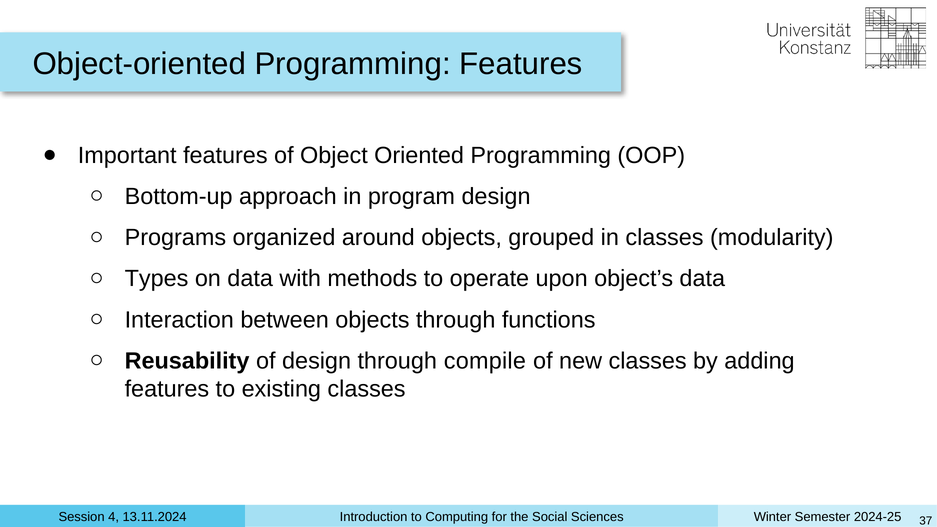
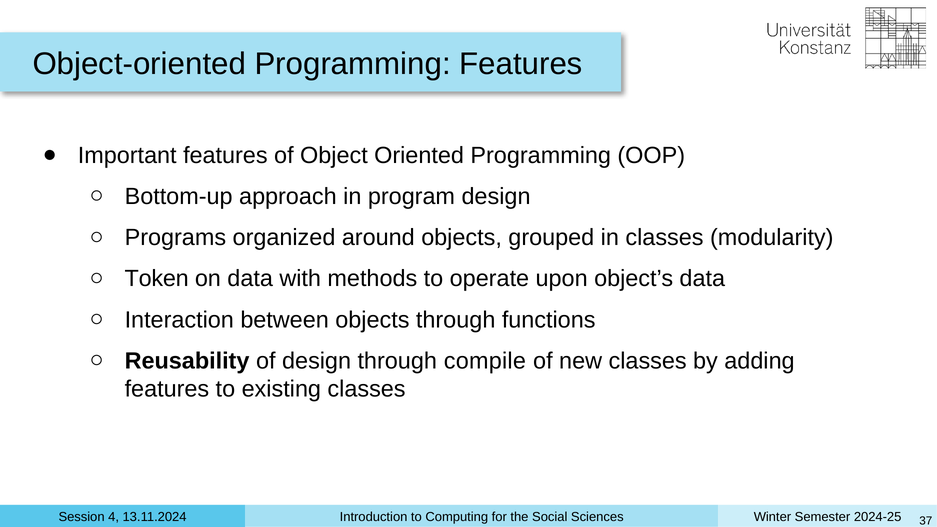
Types: Types -> Token
